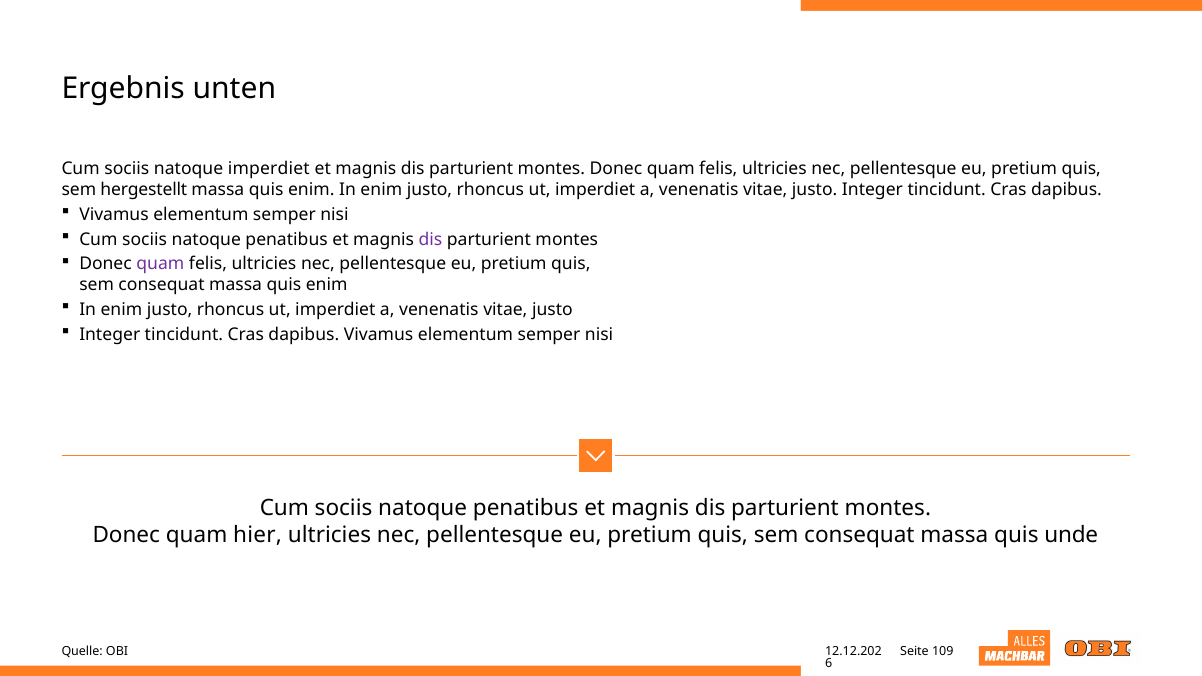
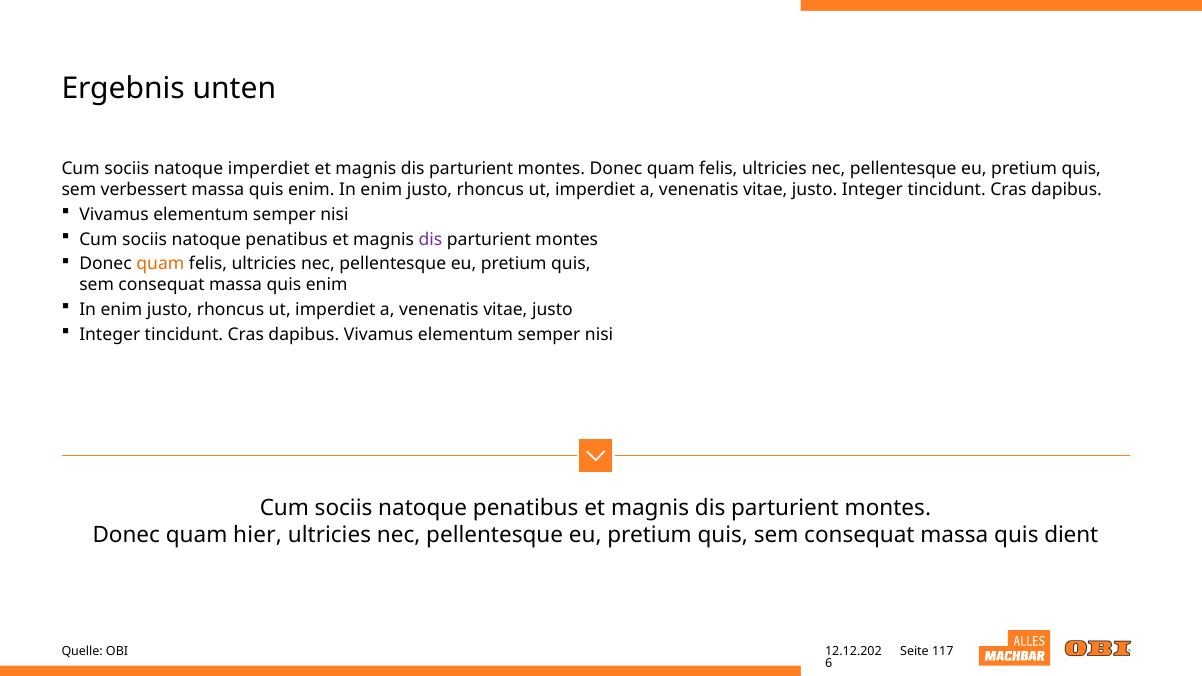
hergestellt: hergestellt -> verbessert
quam at (160, 264) colour: purple -> orange
unde: unde -> dient
109: 109 -> 117
